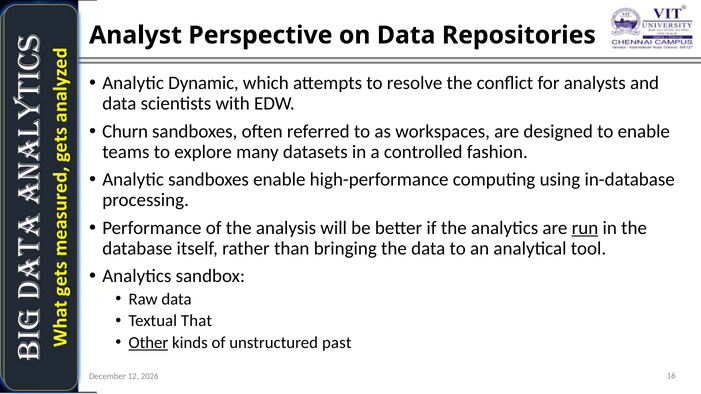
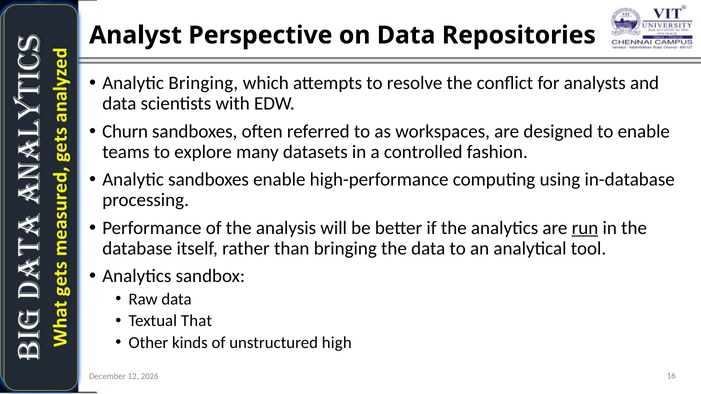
Analytic Dynamic: Dynamic -> Bringing
Other underline: present -> none
past: past -> high
